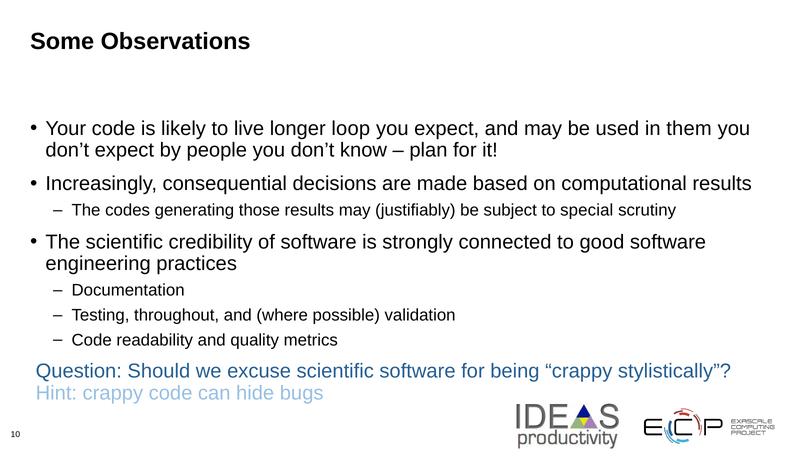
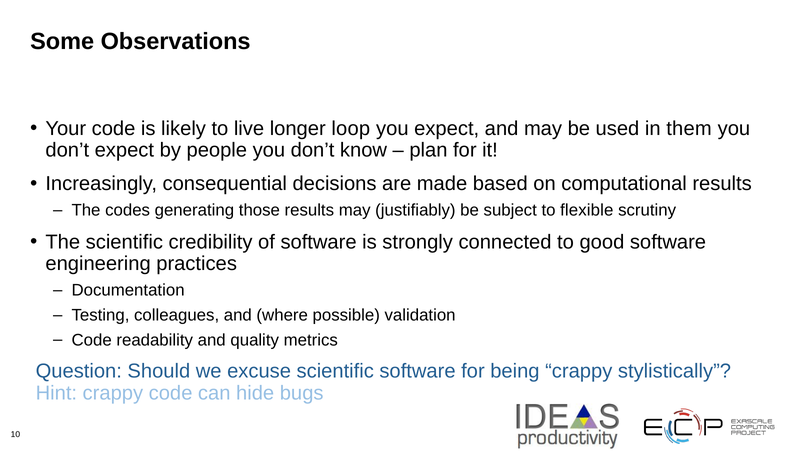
special: special -> flexible
throughout: throughout -> colleagues
